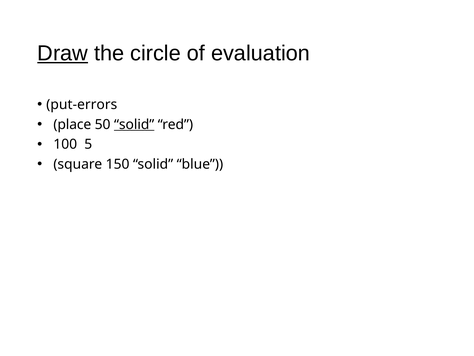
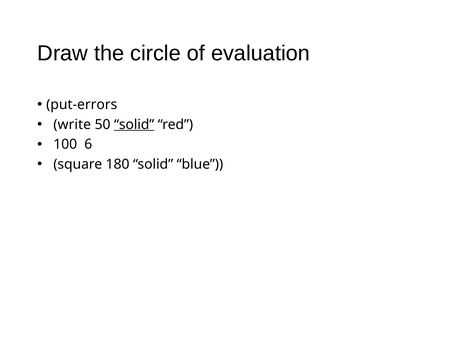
Draw underline: present -> none
place: place -> write
5: 5 -> 6
150: 150 -> 180
